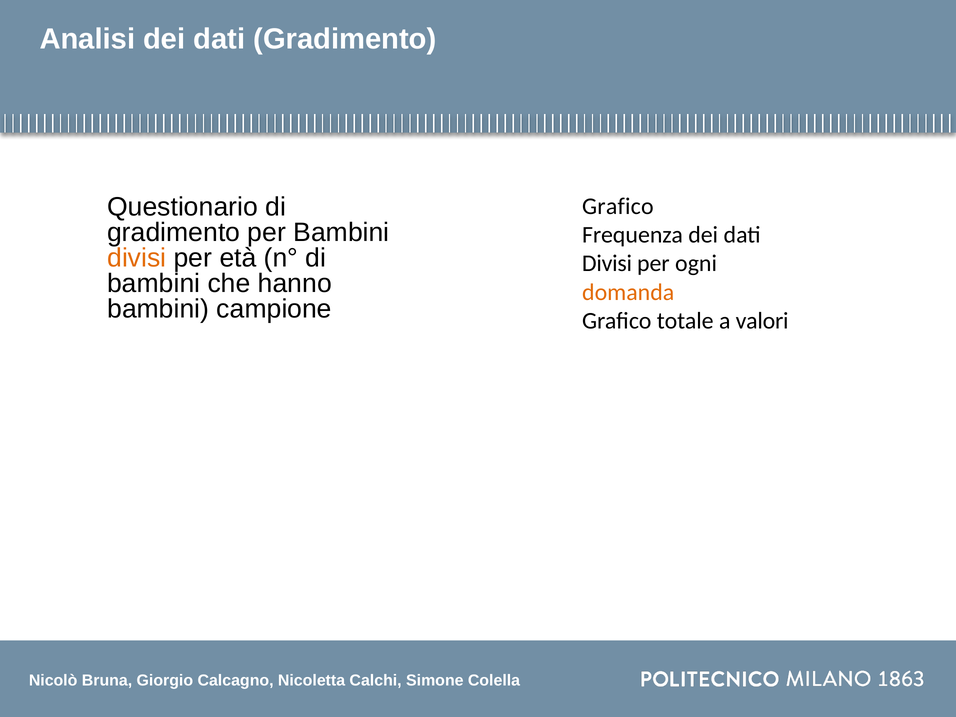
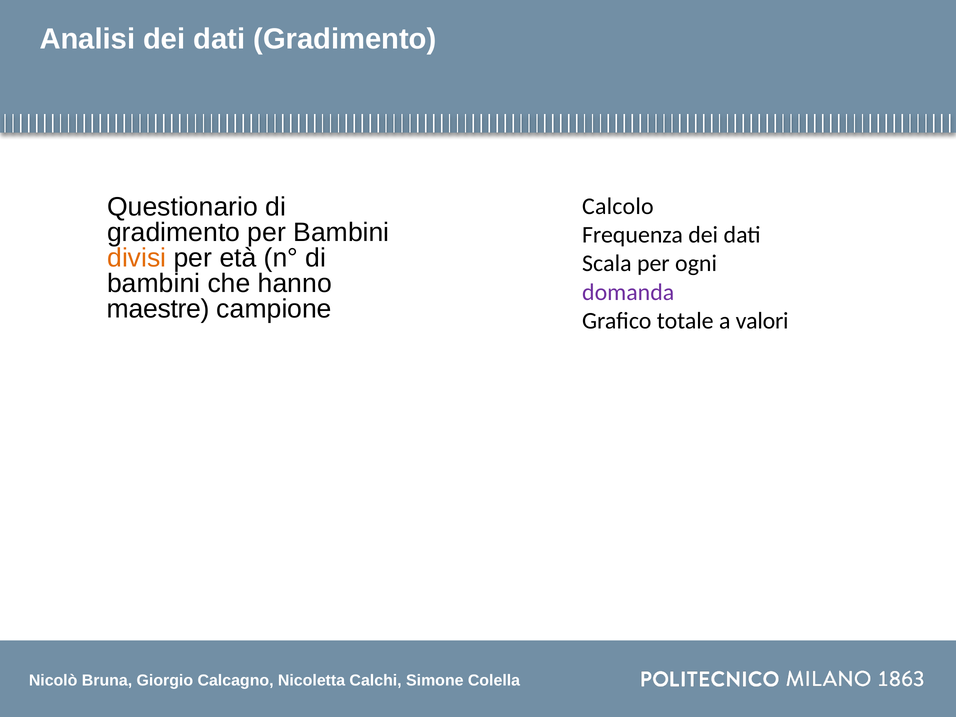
Grafico at (618, 206): Grafico -> Calcolo
Divisi at (607, 264): Divisi -> Scala
domanda colour: orange -> purple
bambini at (158, 309): bambini -> maestre
